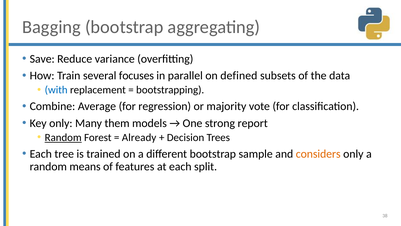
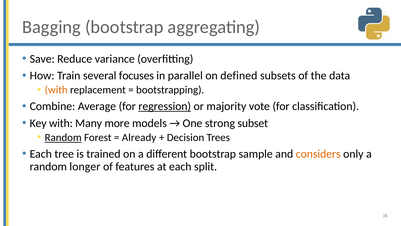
with at (56, 90) colour: blue -> orange
regression underline: none -> present
Key only: only -> with
them: them -> more
report: report -> subset
means: means -> longer
